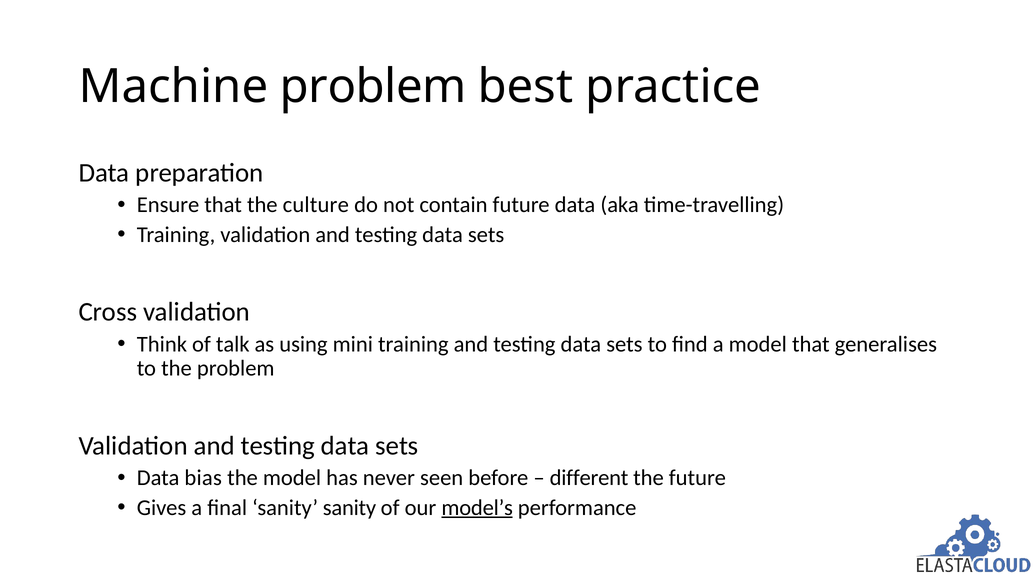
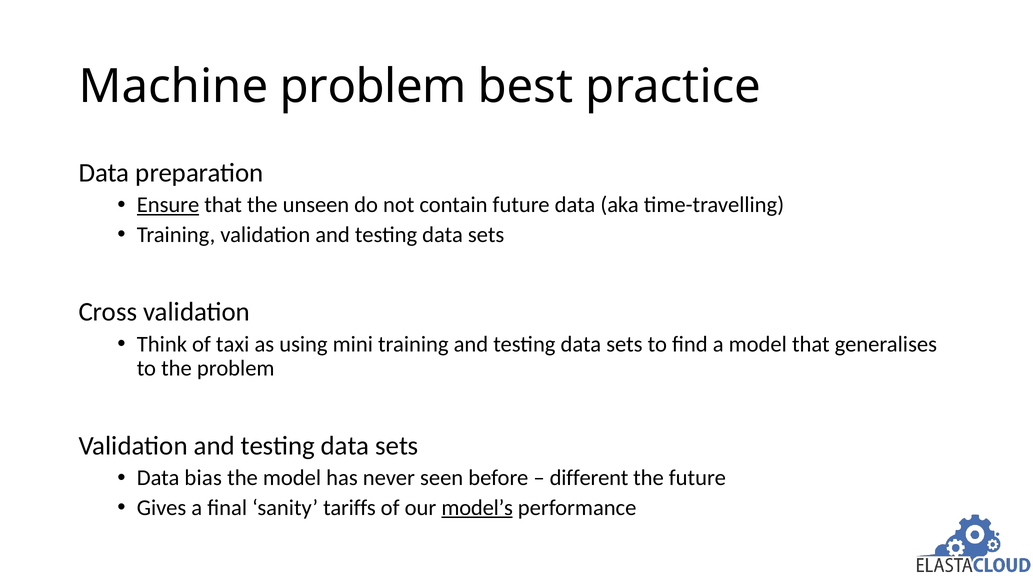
Ensure underline: none -> present
culture: culture -> unseen
talk: talk -> taxi
sanity sanity: sanity -> tariffs
